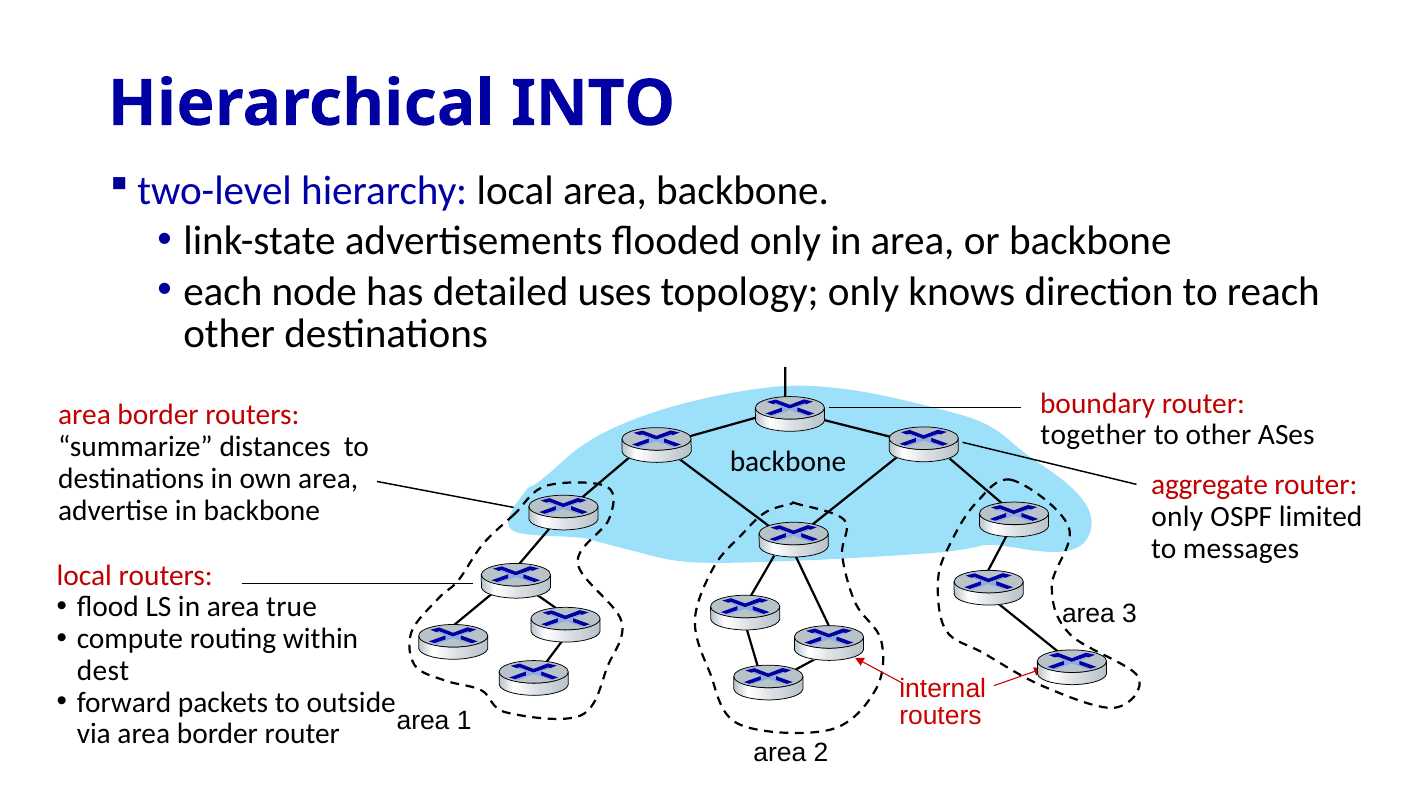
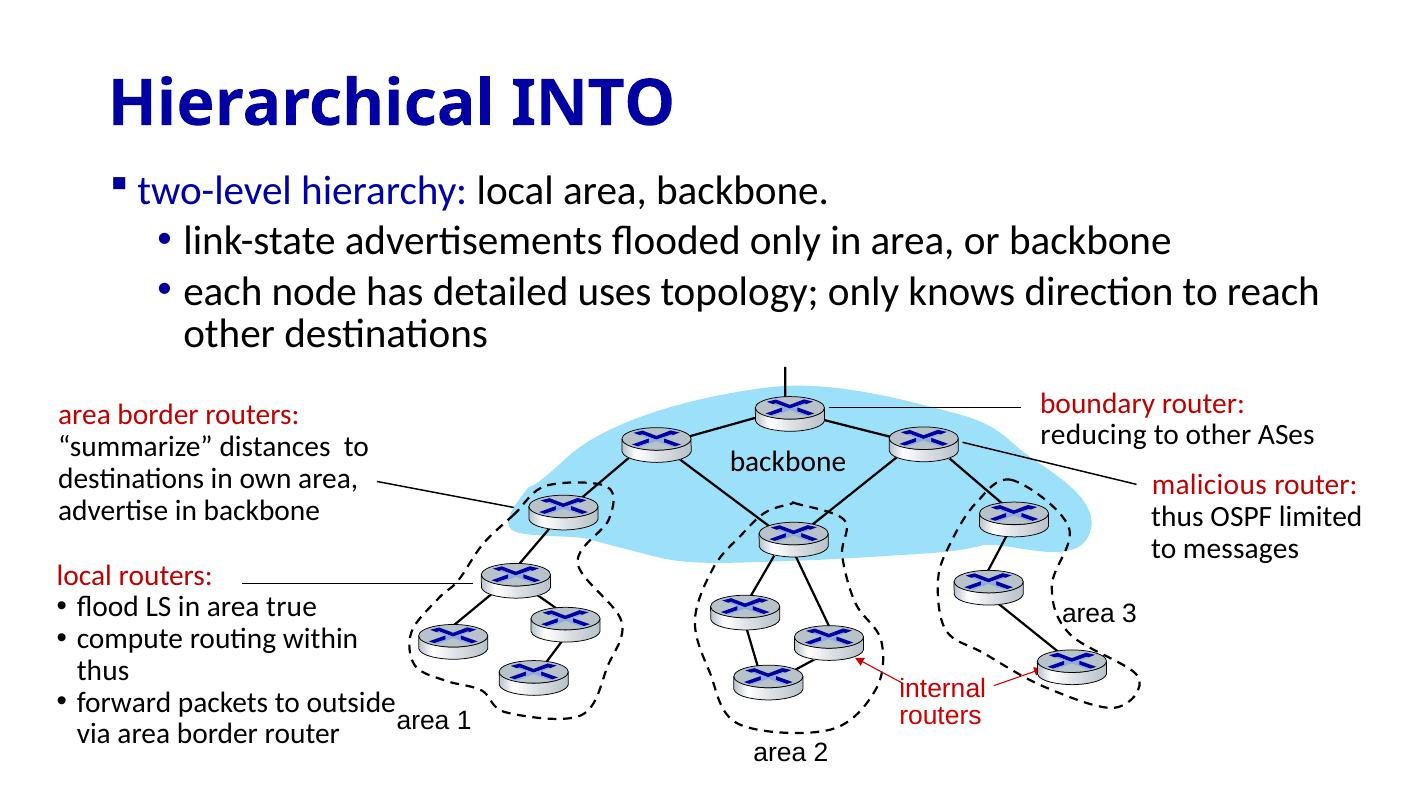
together: together -> reducing
aggregate: aggregate -> malicious
only at (1177, 517): only -> thus
dest at (103, 670): dest -> thus
